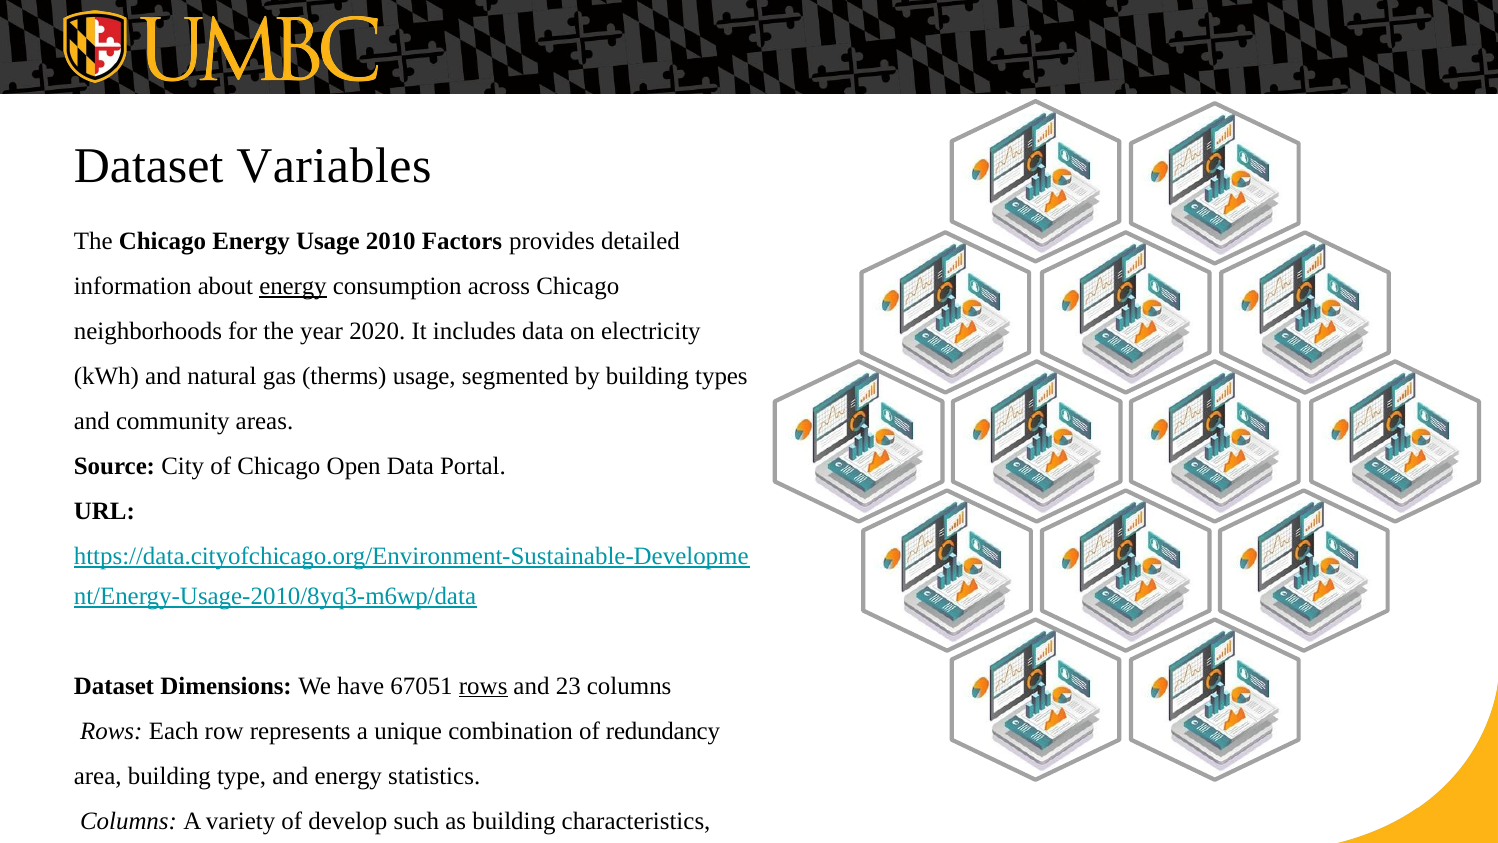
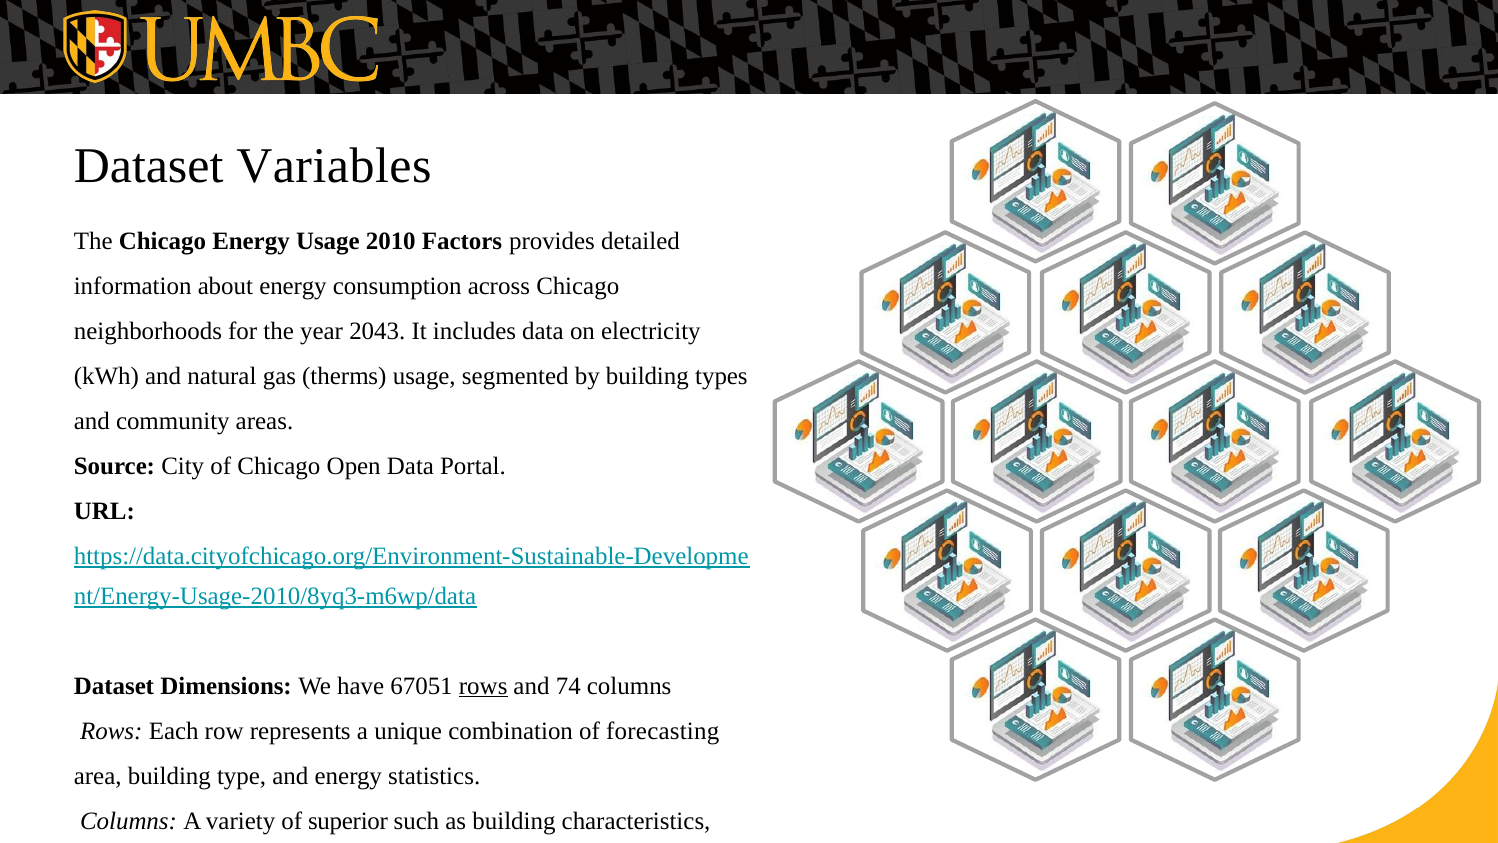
energy at (293, 286) underline: present -> none
2020: 2020 -> 2043
23: 23 -> 74
redundancy: redundancy -> forecasting
develop: develop -> superior
